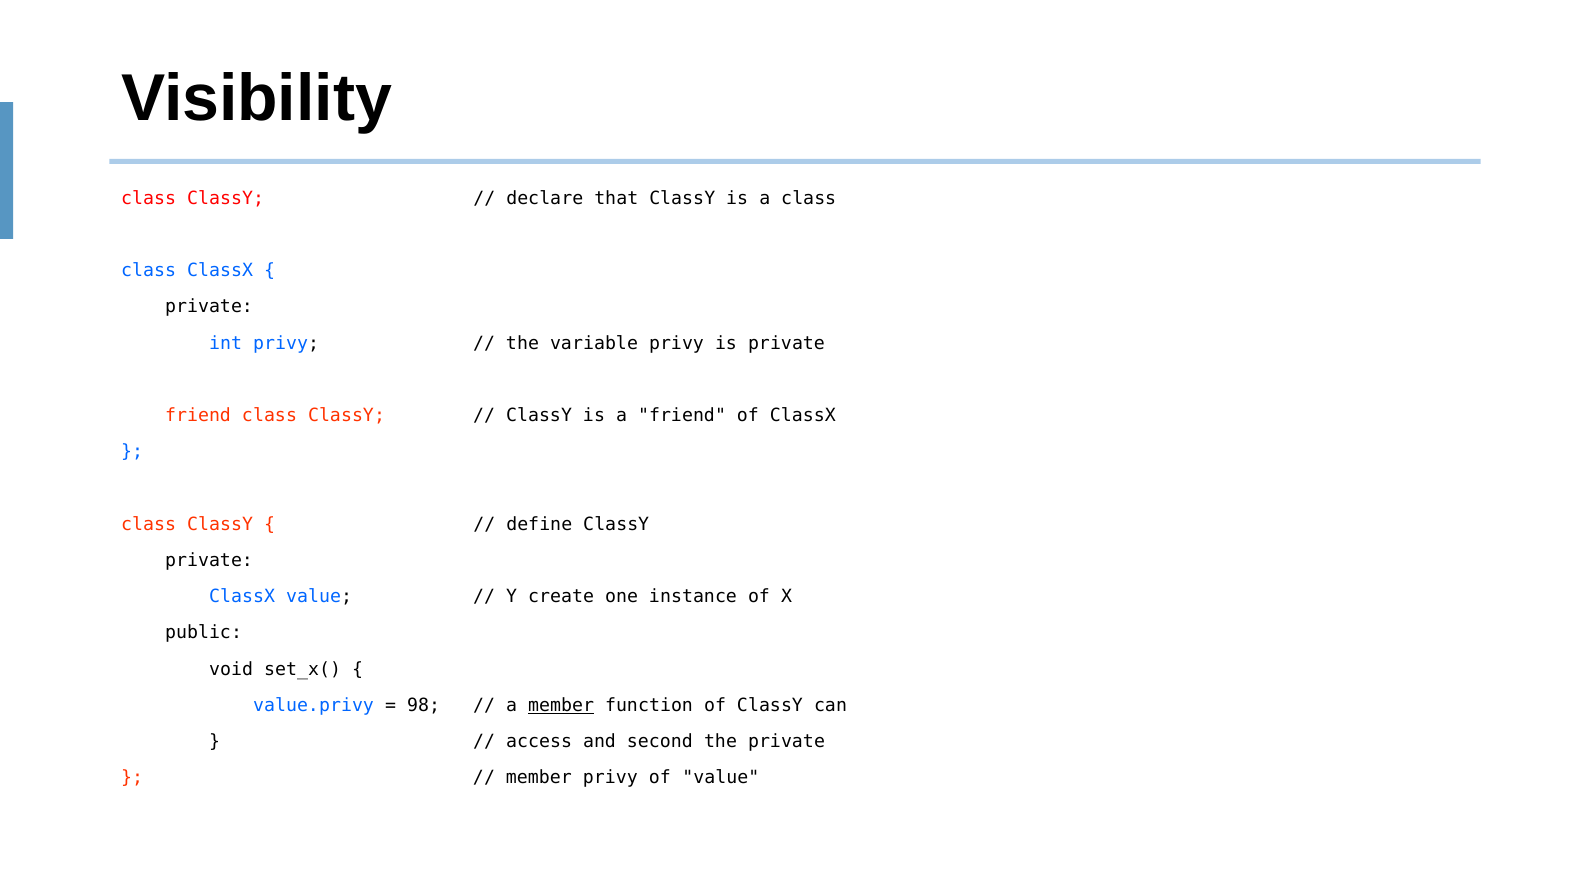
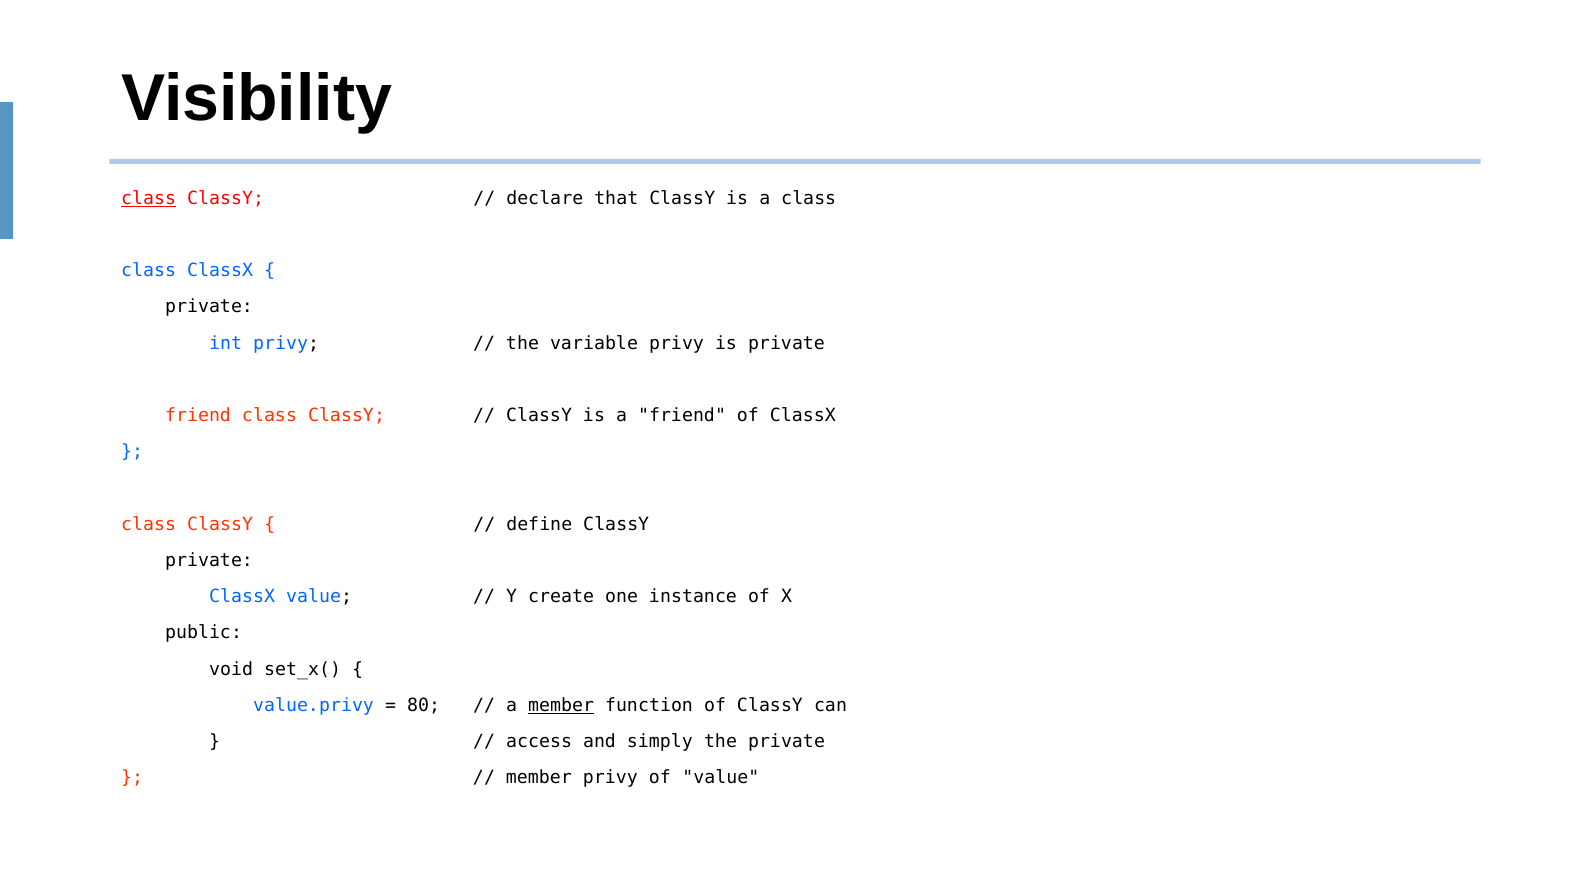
class at (149, 198) underline: none -> present
98: 98 -> 80
second: second -> simply
